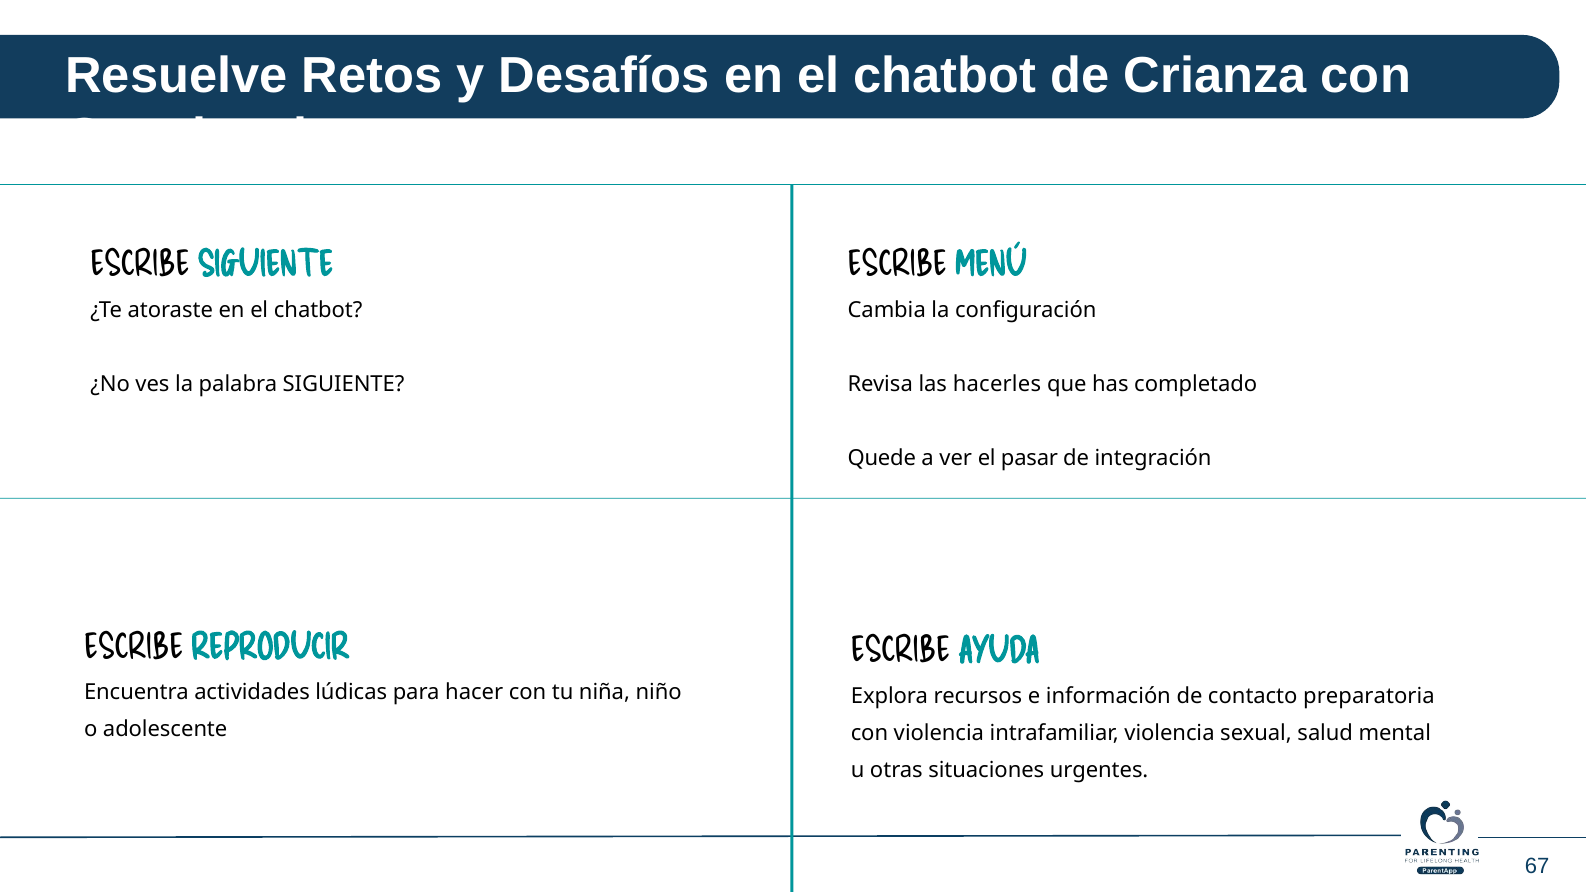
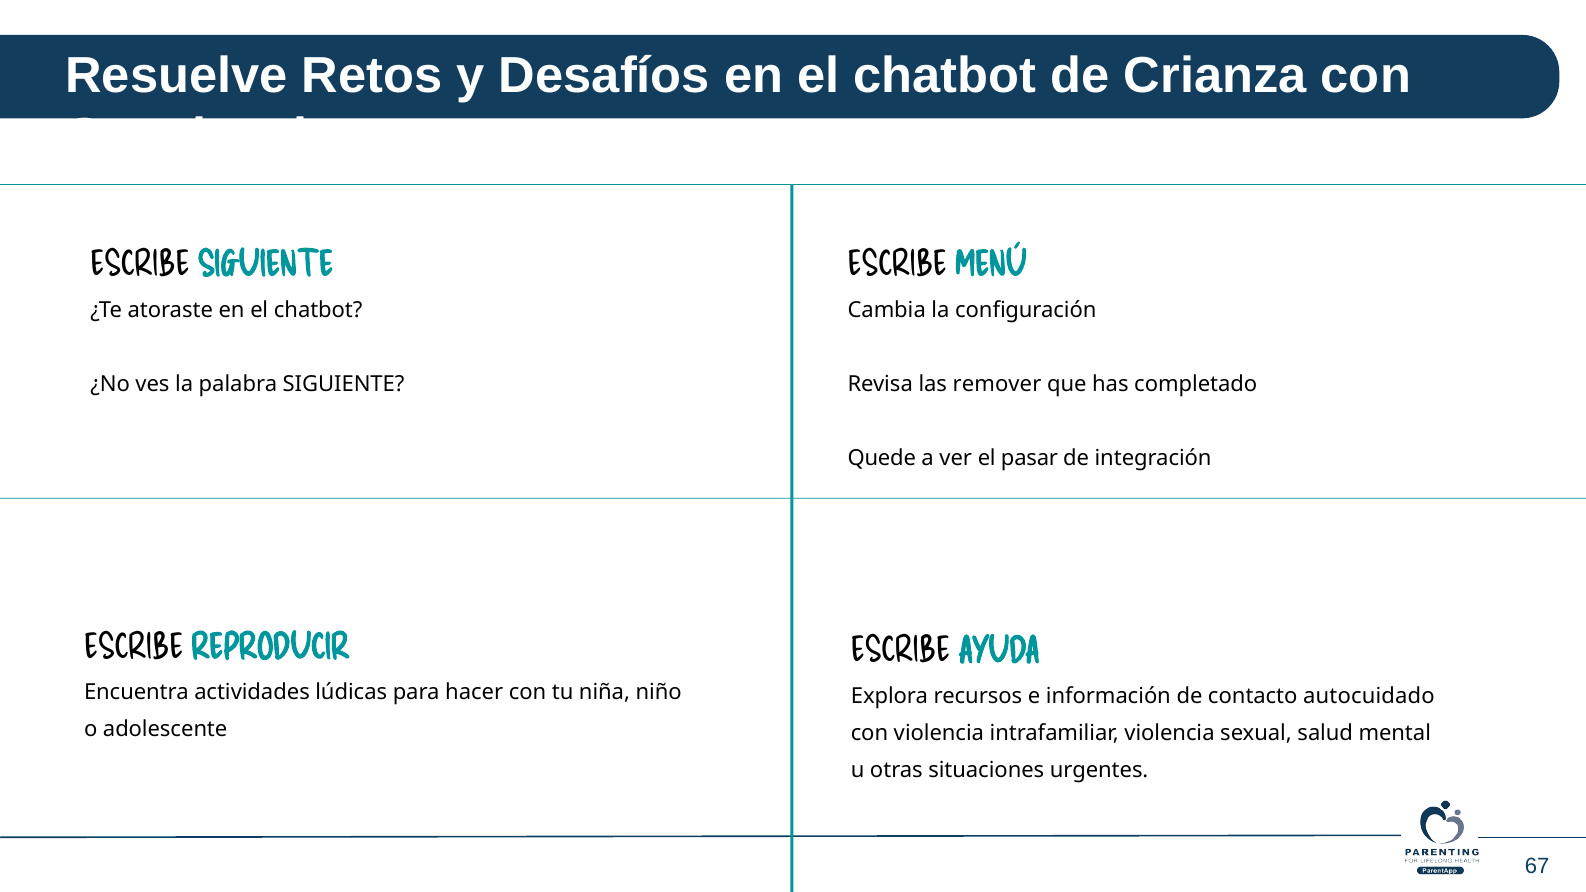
hacerles: hacerles -> remover
preparatoria: preparatoria -> autocuidado
